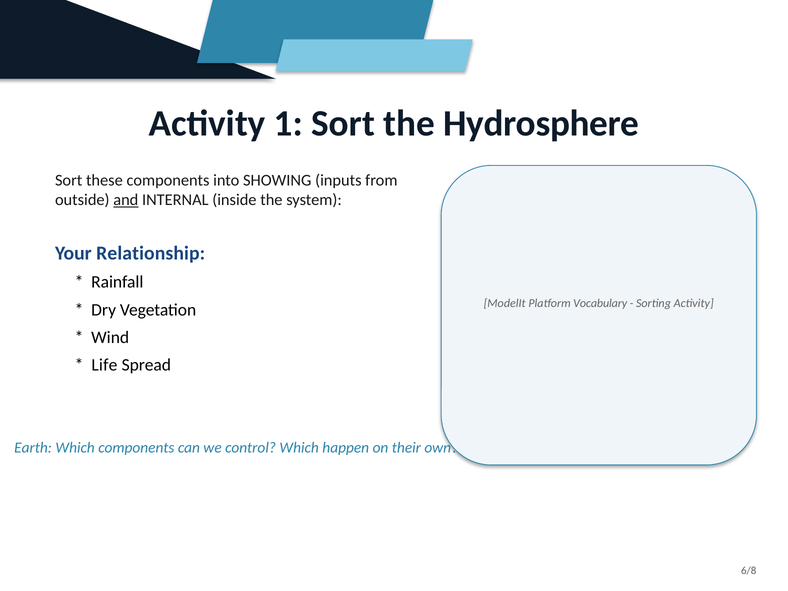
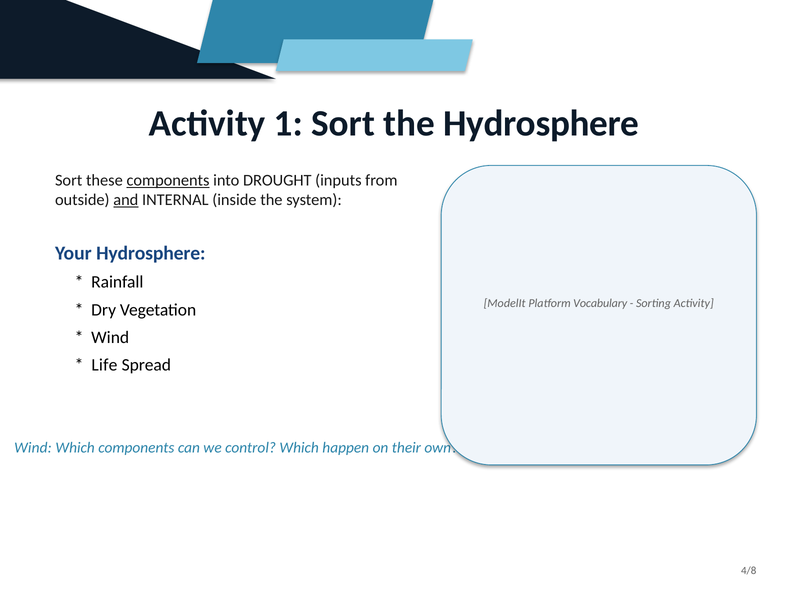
components at (168, 180) underline: none -> present
SHOWING: SHOWING -> DROUGHT
Your Relationship: Relationship -> Hydrosphere
Earth at (33, 448): Earth -> Wind
6/8: 6/8 -> 4/8
